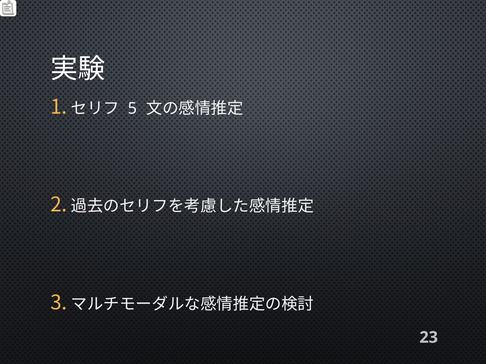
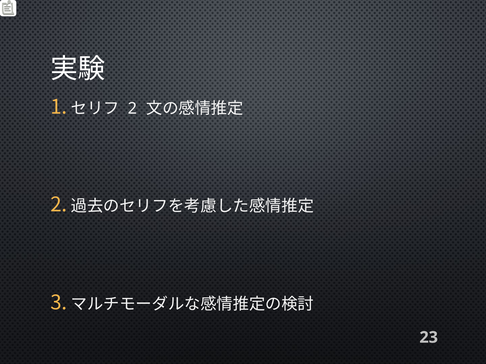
5 at (133, 109): 5 -> 2
